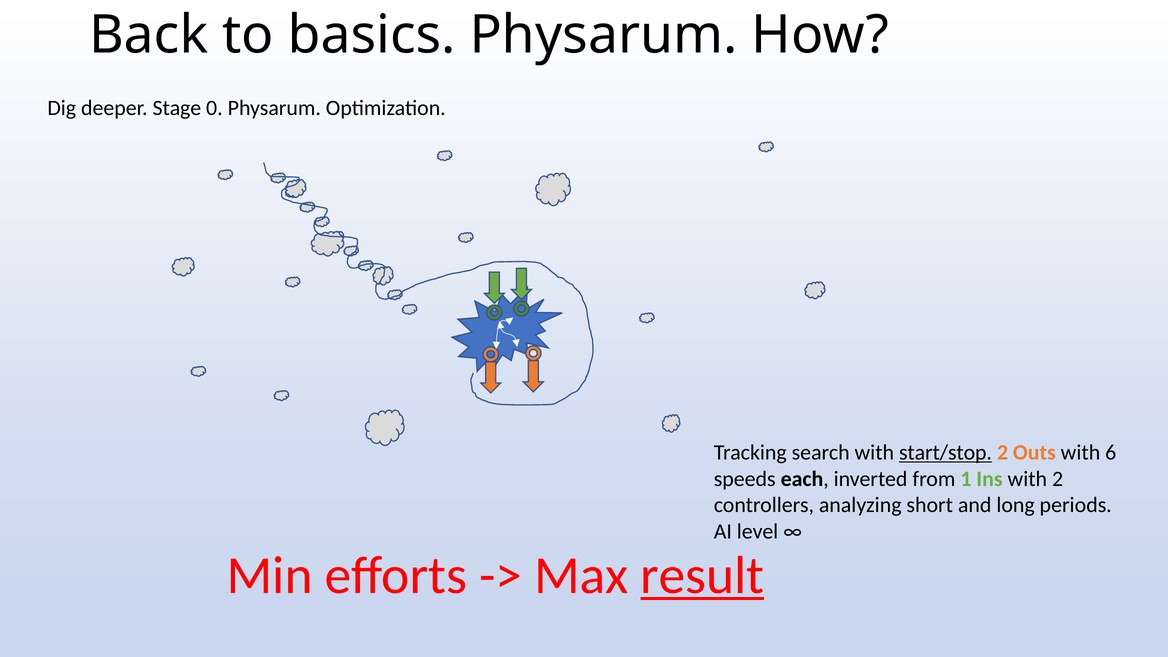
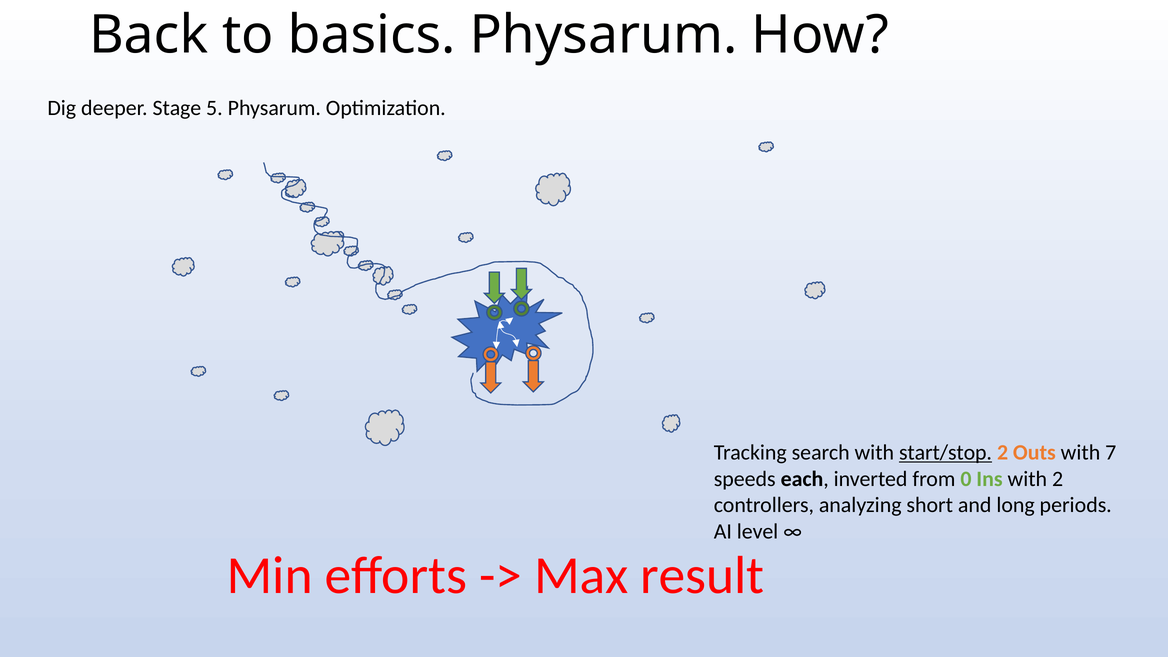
0: 0 -> 5
6: 6 -> 7
1: 1 -> 0
result underline: present -> none
